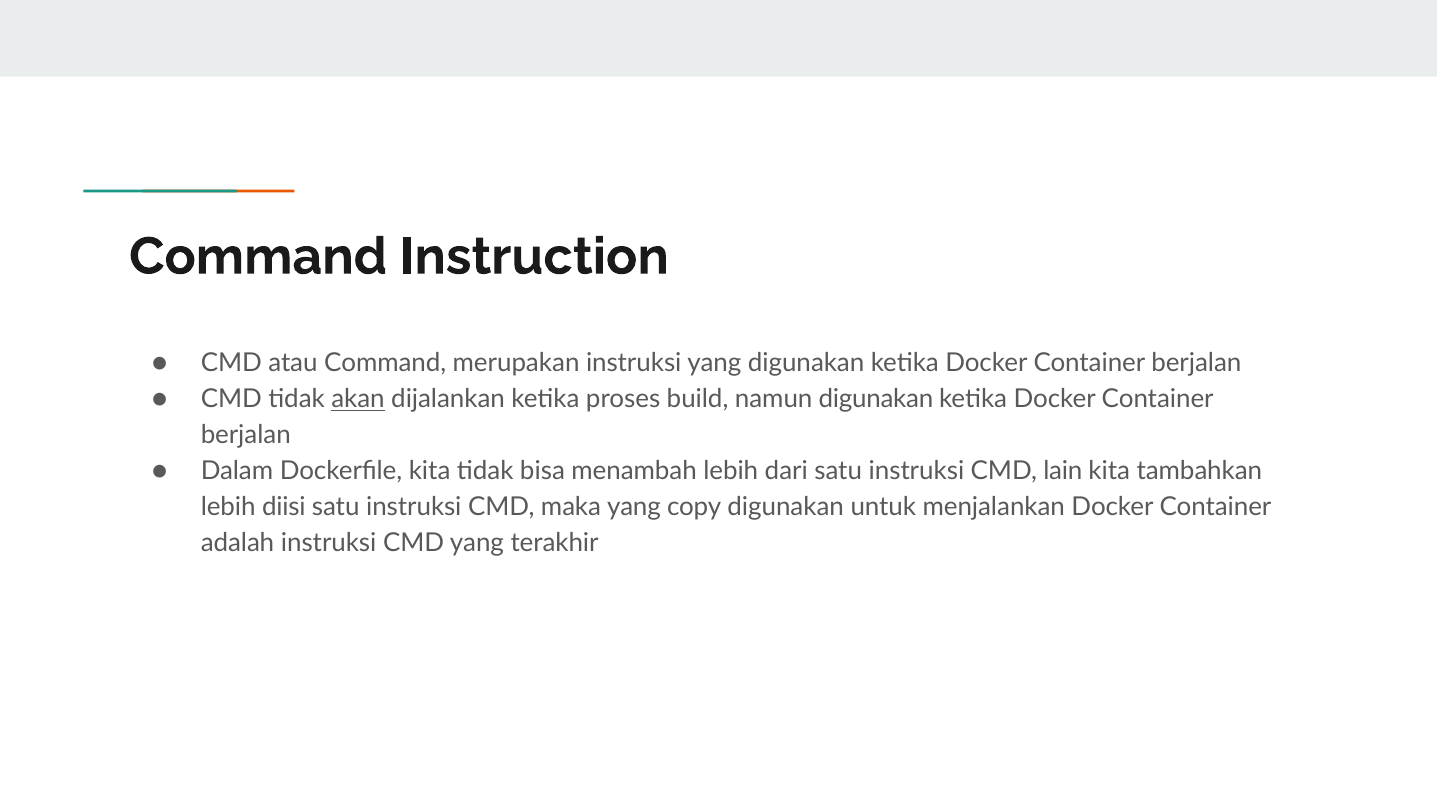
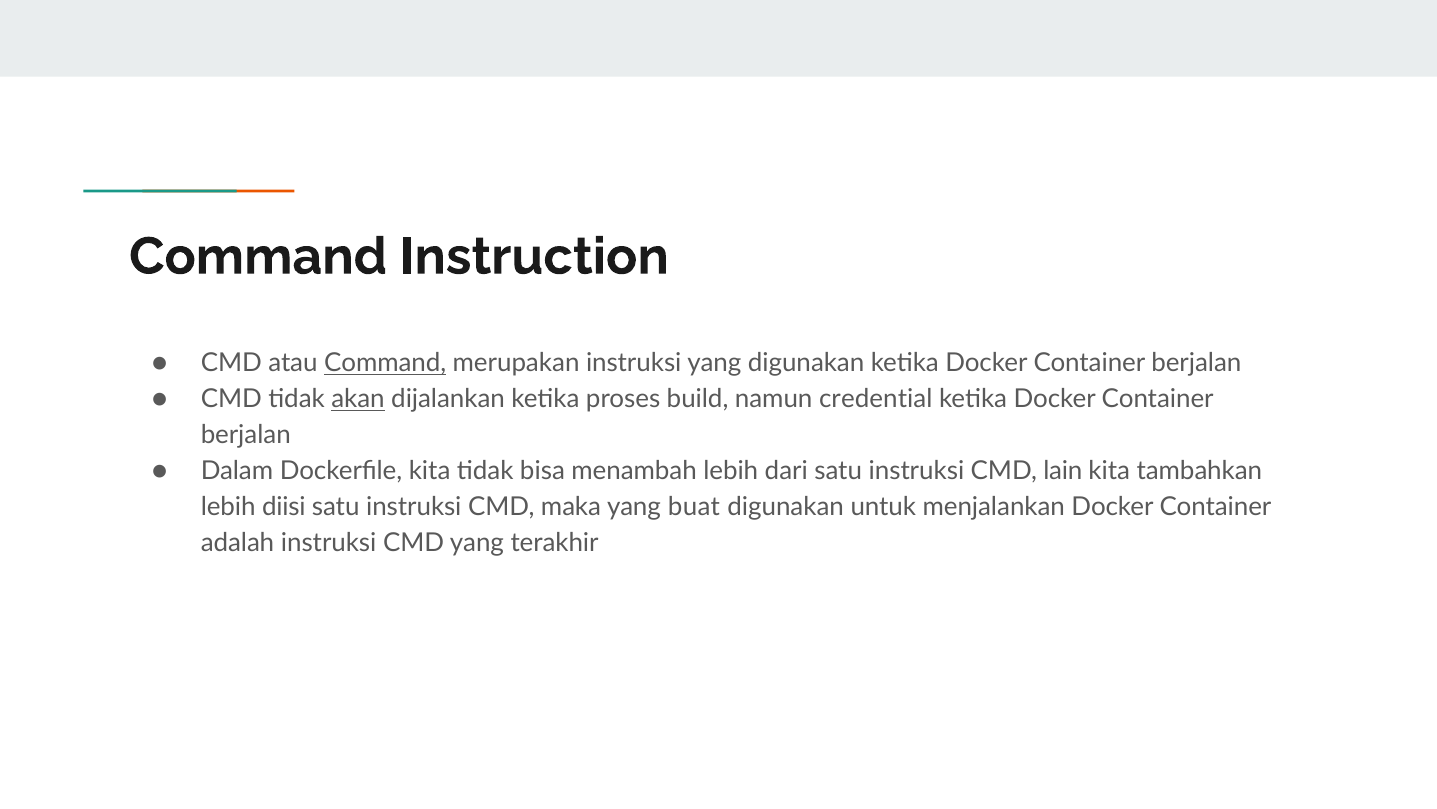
Command at (385, 363) underline: none -> present
namun digunakan: digunakan -> credential
copy: copy -> buat
